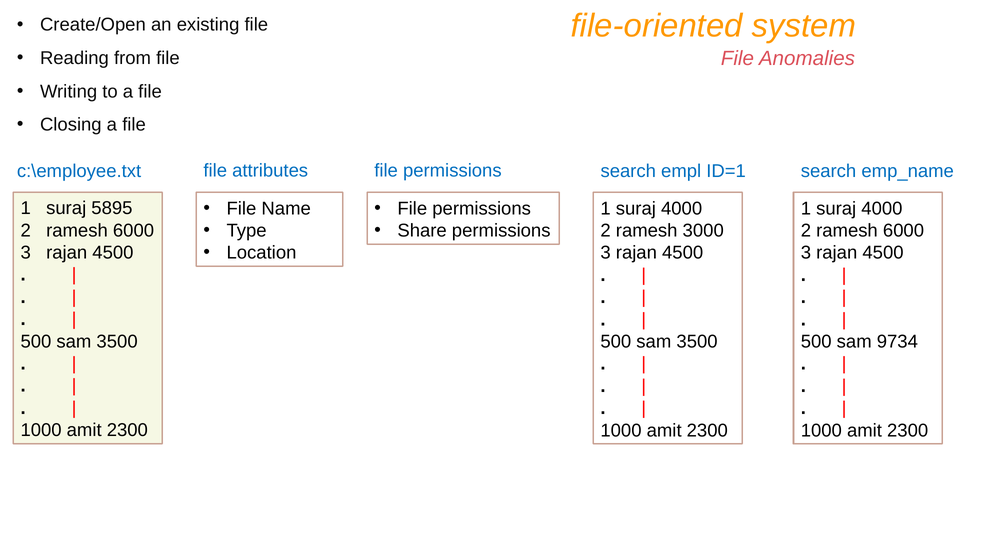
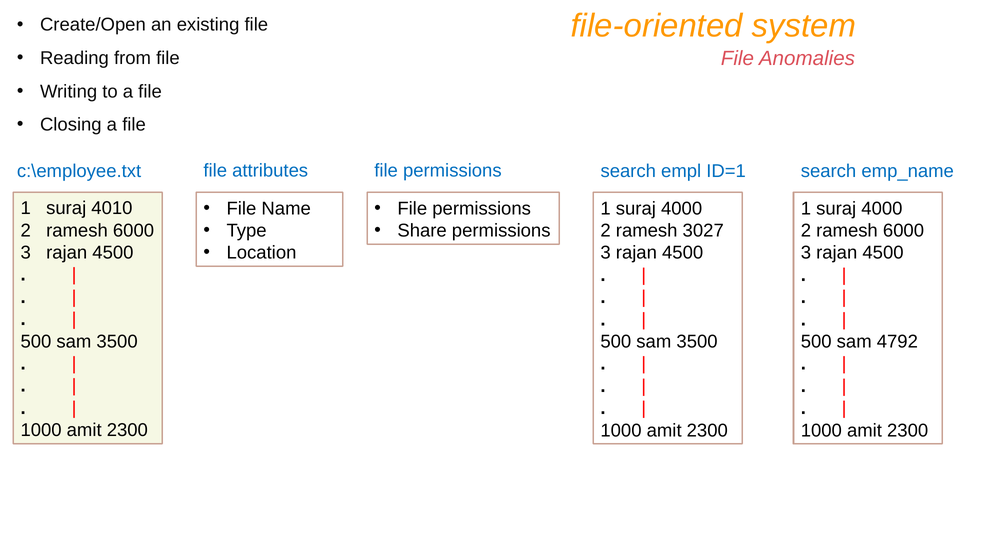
5895: 5895 -> 4010
3000: 3000 -> 3027
9734: 9734 -> 4792
